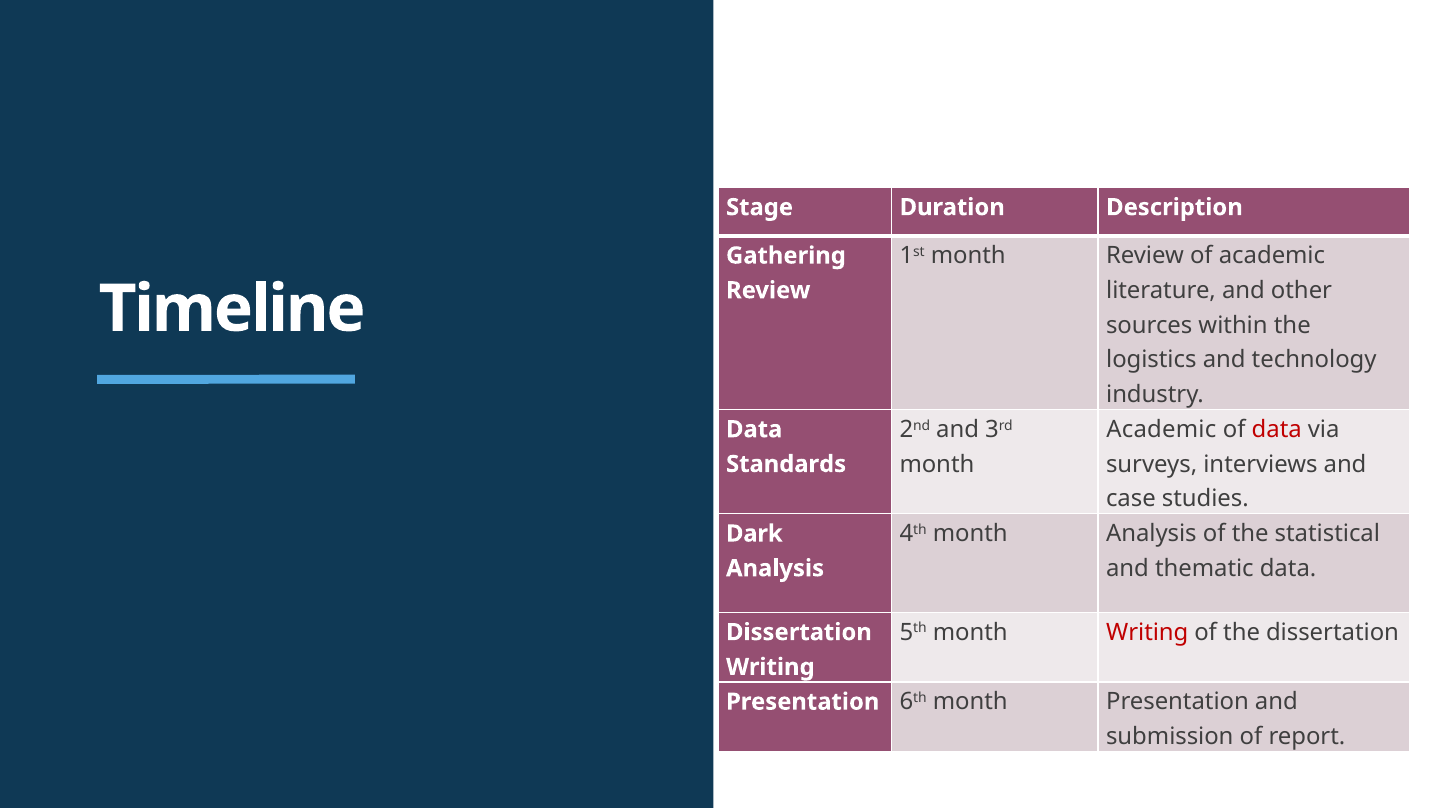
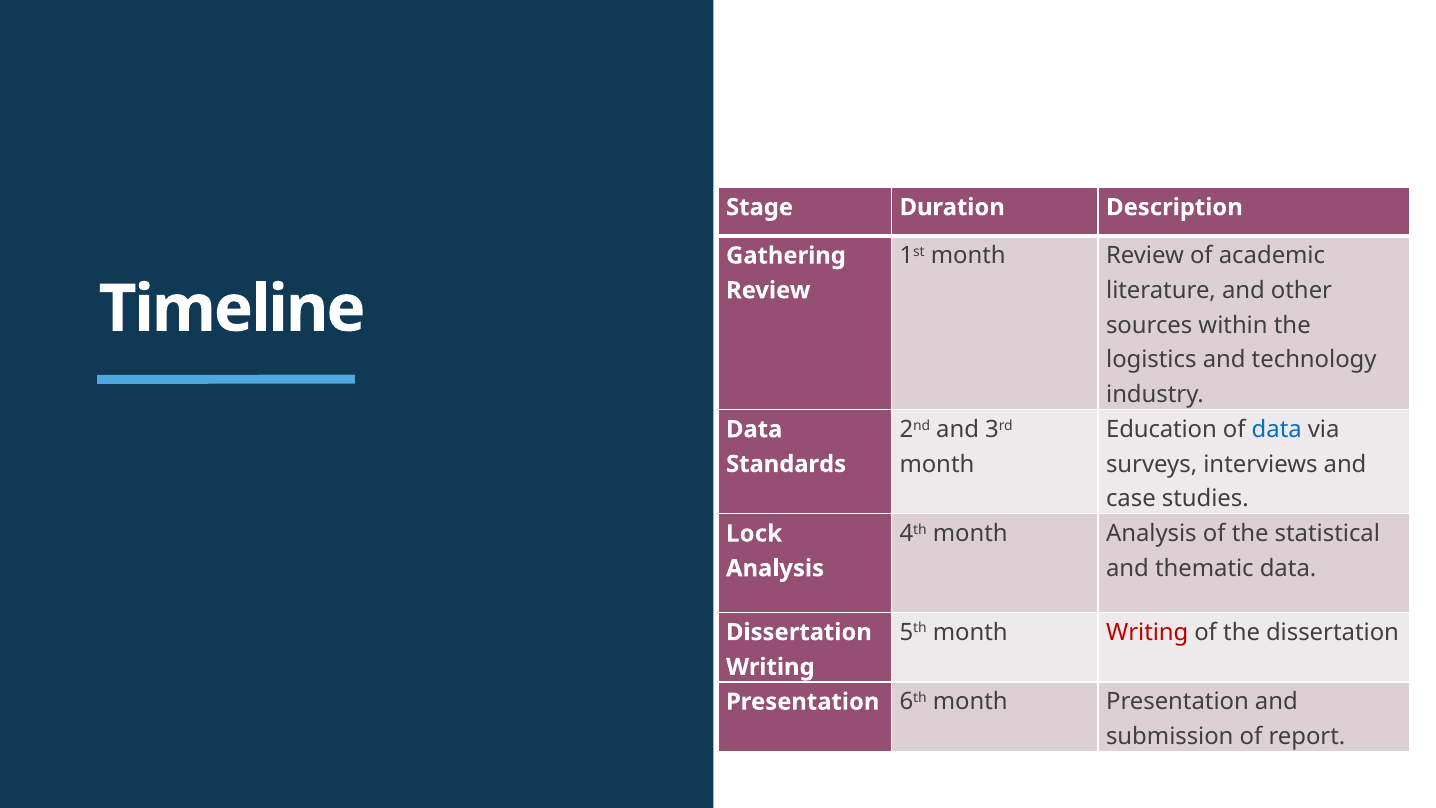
Academic at (1161, 429): Academic -> Education
data at (1277, 429) colour: red -> blue
Dark: Dark -> Lock
